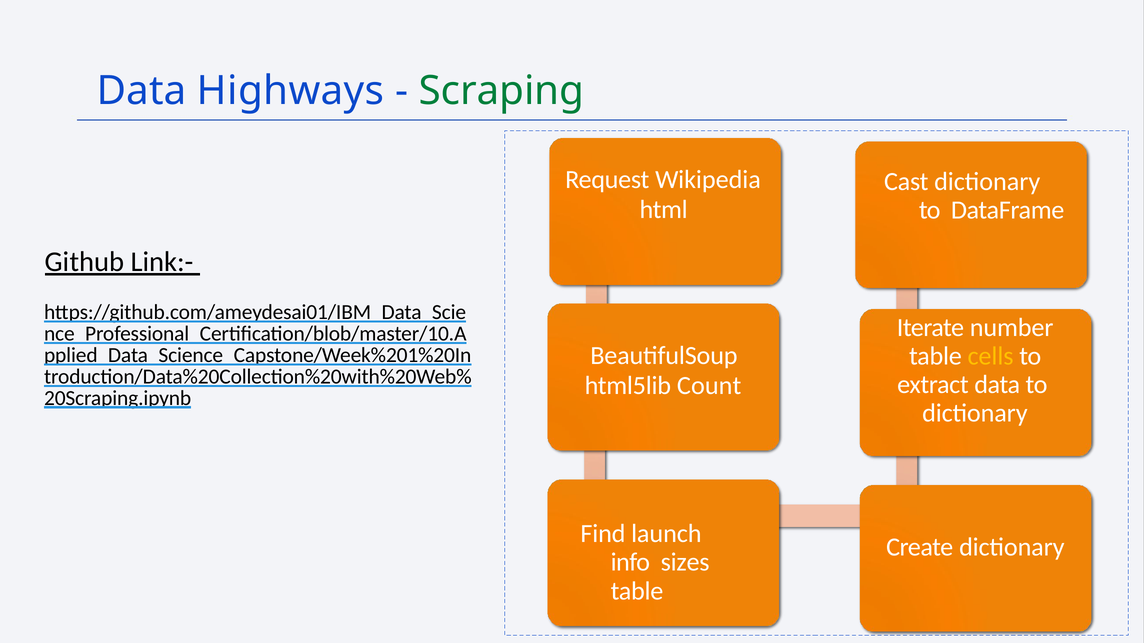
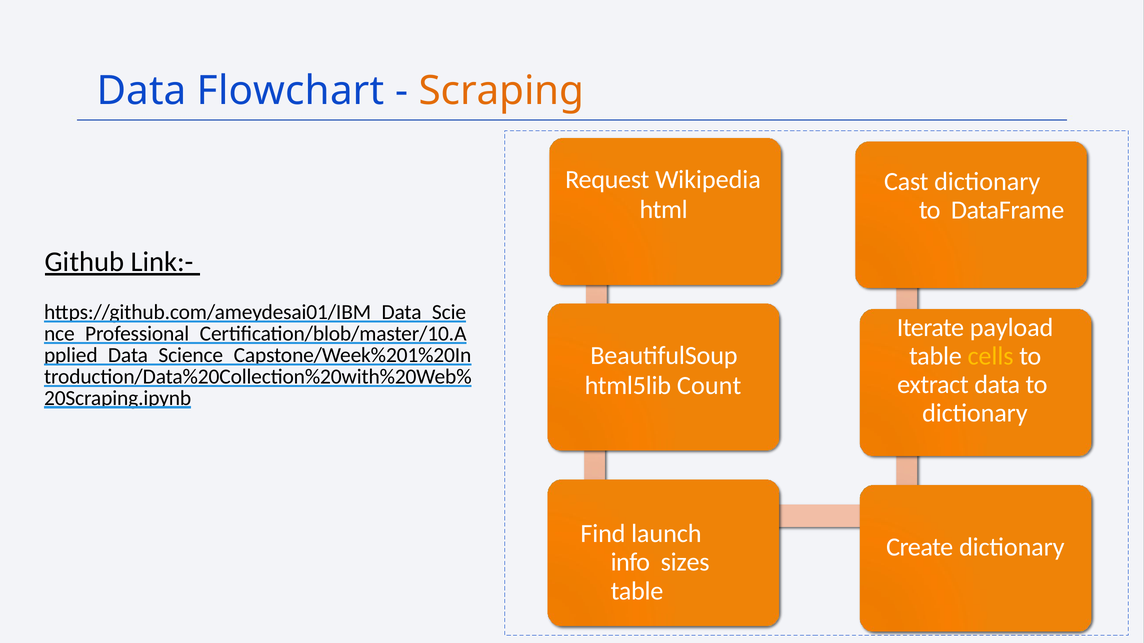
Highways: Highways -> Flowchart
Scraping colour: green -> orange
number: number -> payload
